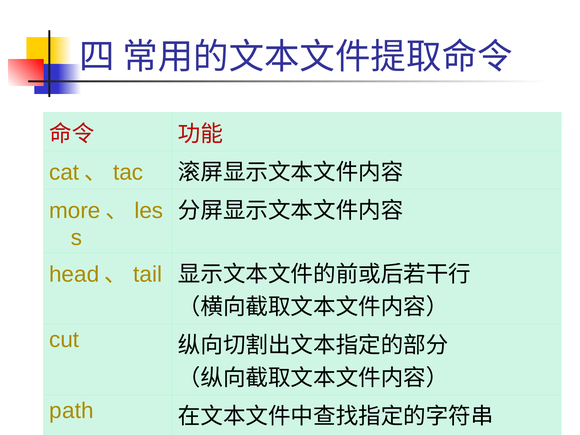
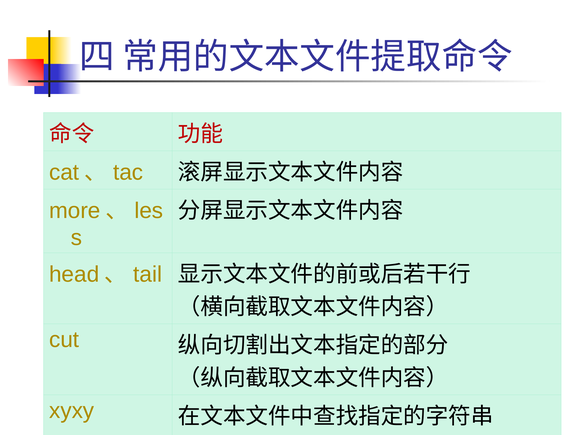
path: path -> xyxy
